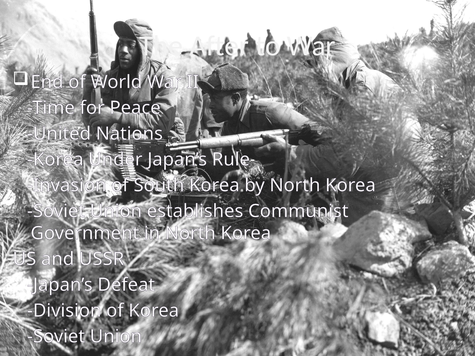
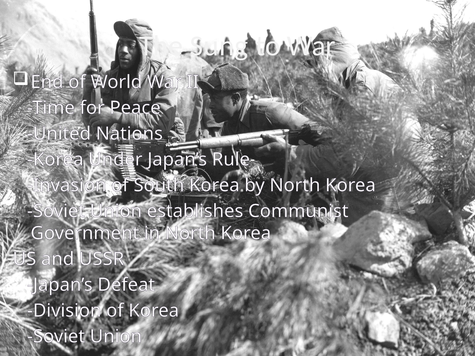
After: After -> Sung
